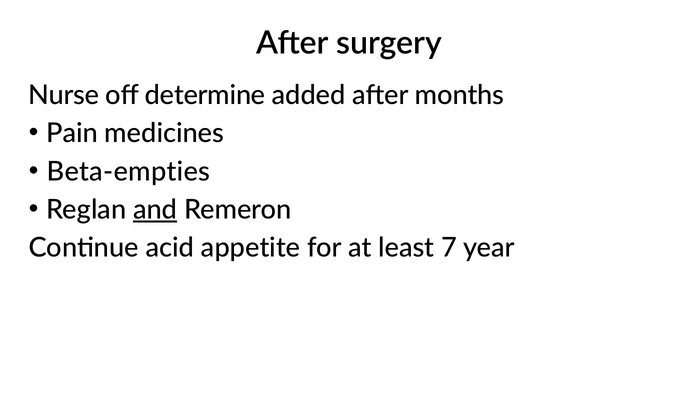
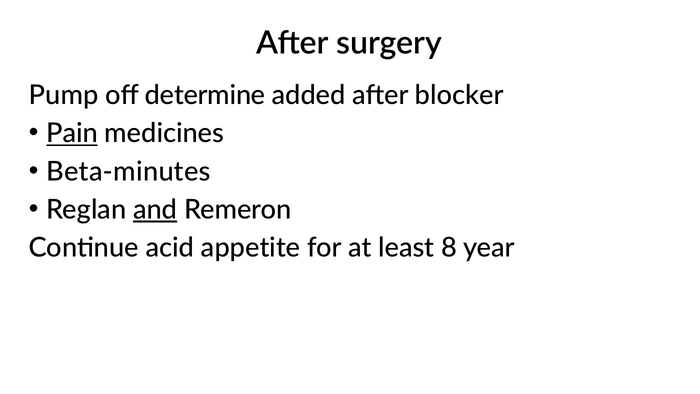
Nurse: Nurse -> Pump
months: months -> blocker
Pain underline: none -> present
Beta-empties: Beta-empties -> Beta-minutes
7: 7 -> 8
